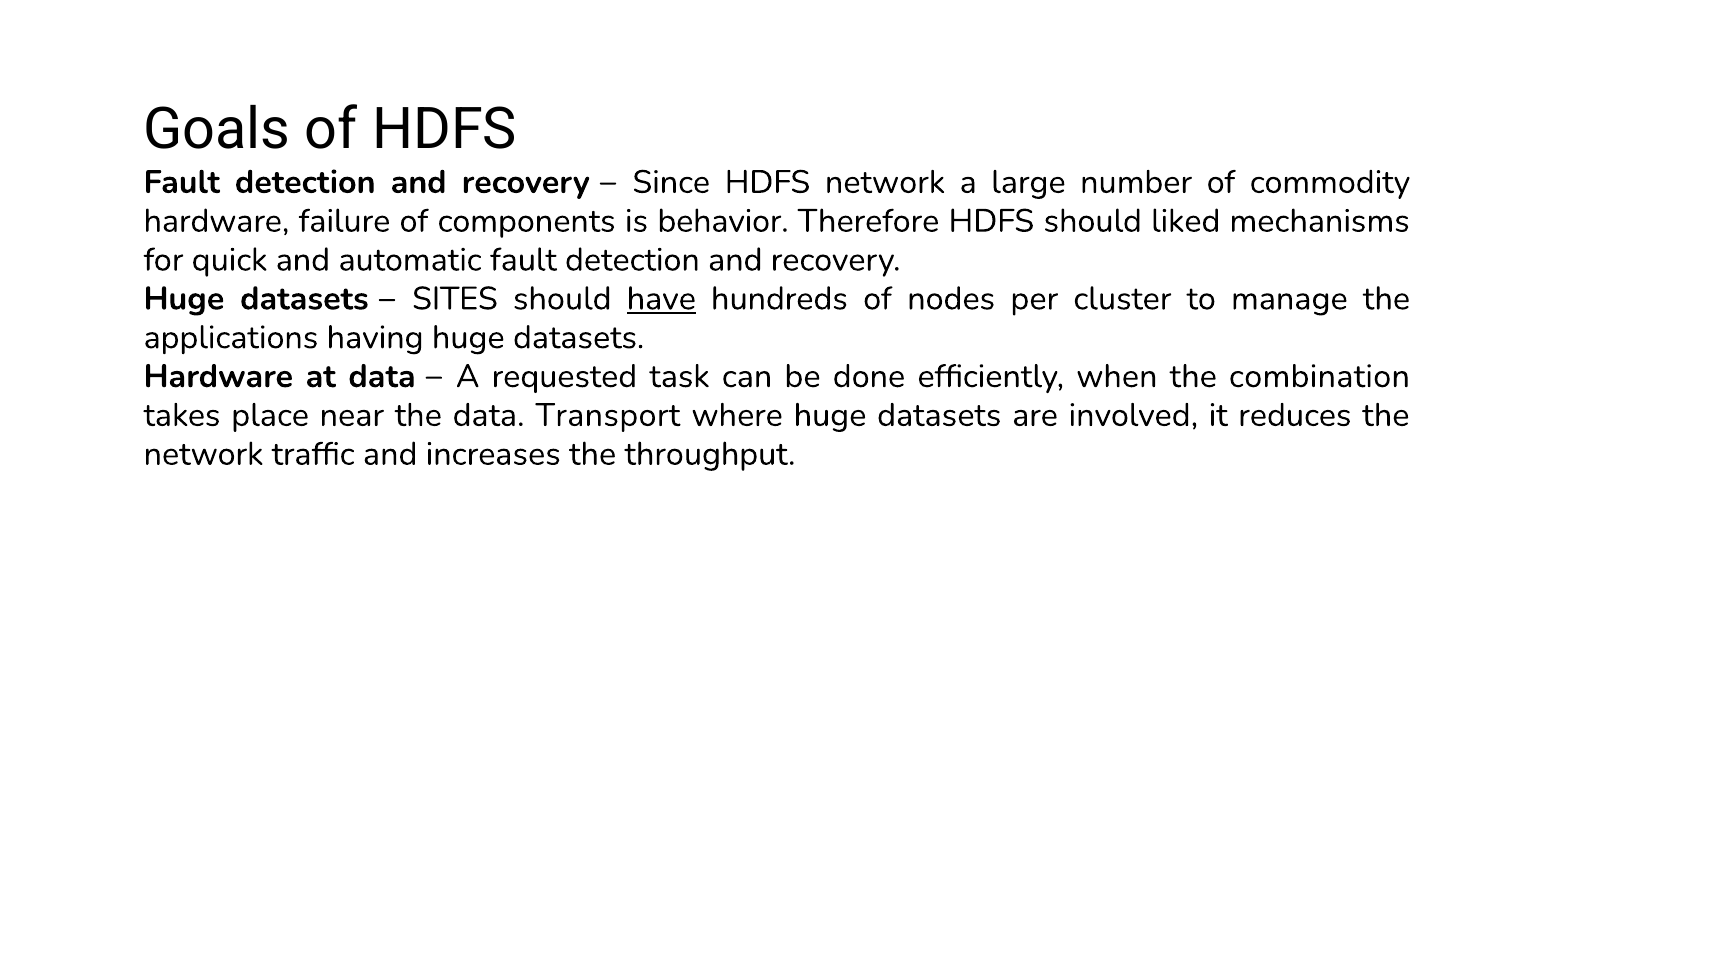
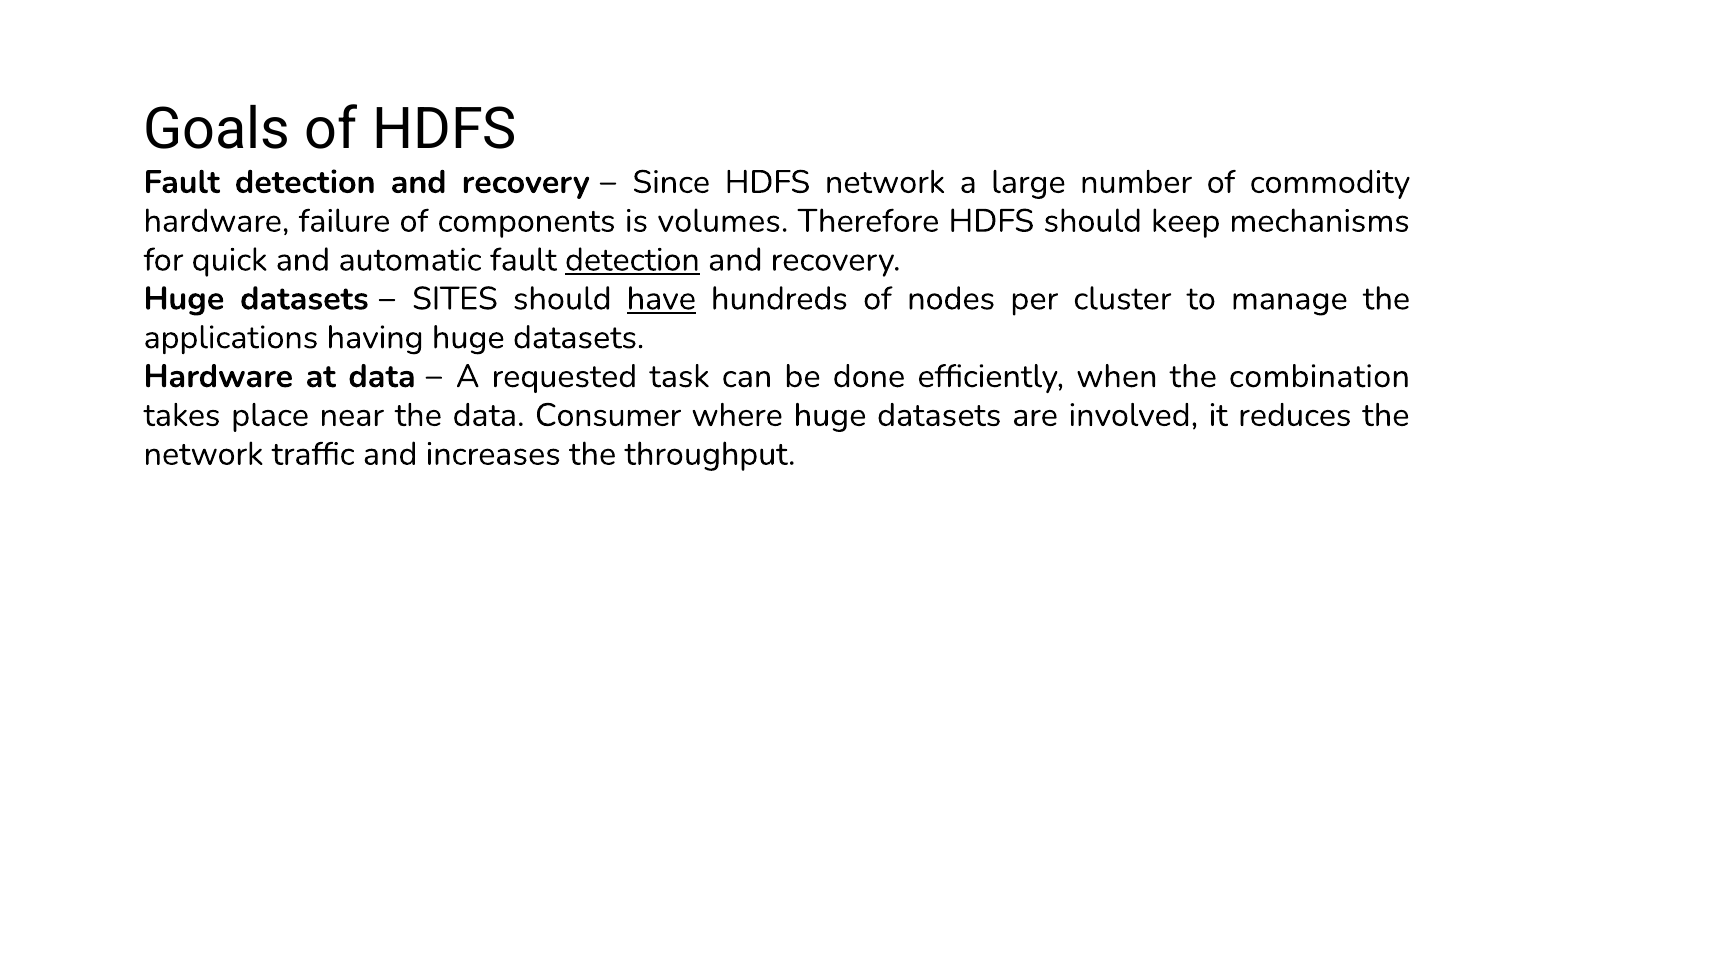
behavior: behavior -> volumes
liked: liked -> keep
detection at (632, 260) underline: none -> present
Transport: Transport -> Consumer
